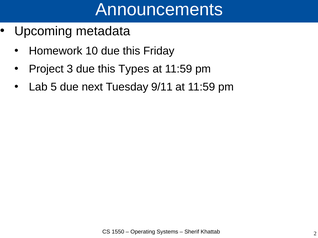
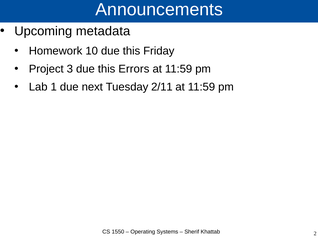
Types: Types -> Errors
5: 5 -> 1
9/11: 9/11 -> 2/11
